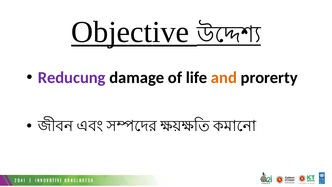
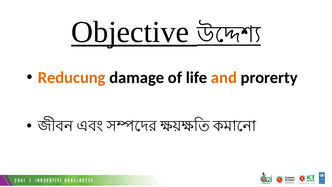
Reducung colour: purple -> orange
